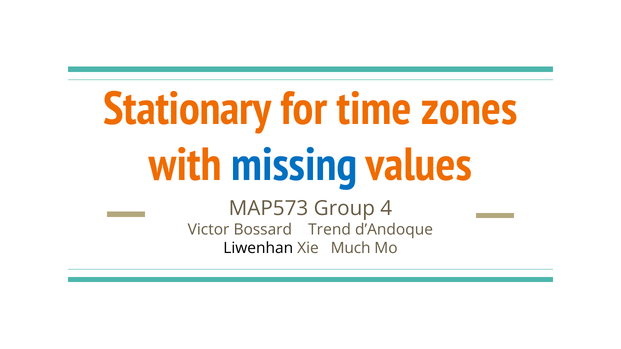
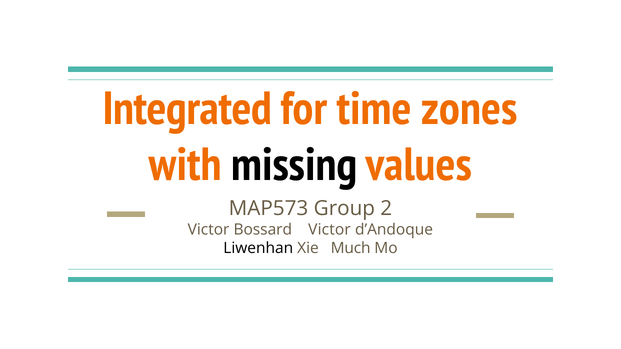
Stationary: Stationary -> Integrated
missing colour: blue -> black
4: 4 -> 2
Bossard Trend: Trend -> Victor
